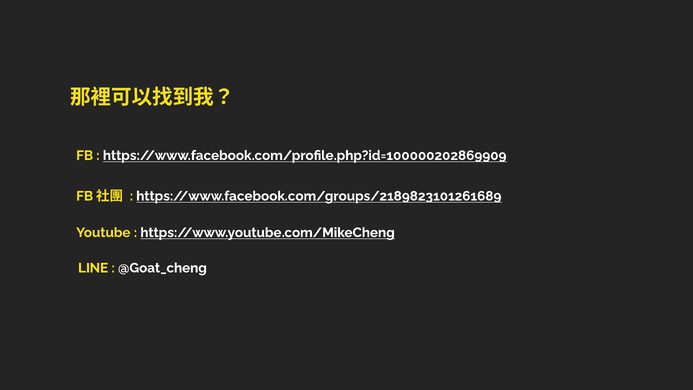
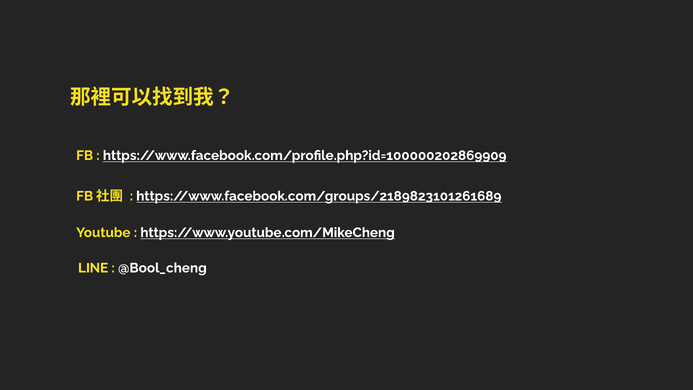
@Goat_cheng: @Goat_cheng -> @Bool_cheng
